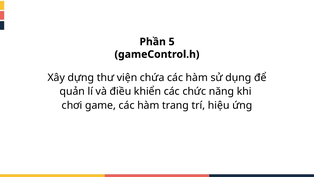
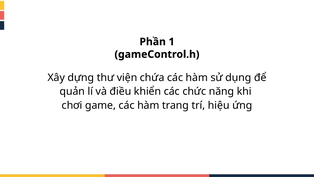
5: 5 -> 1
